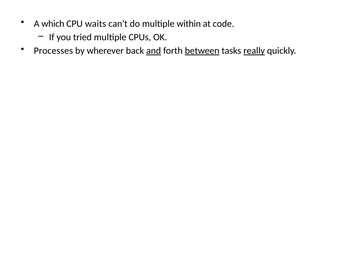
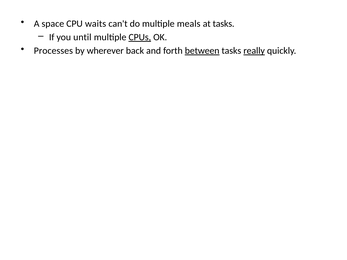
which: which -> space
within: within -> meals
at code: code -> tasks
tried: tried -> until
CPUs underline: none -> present
and underline: present -> none
